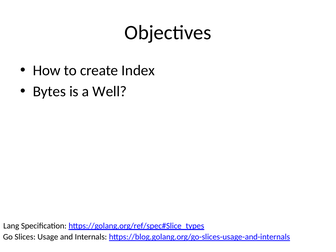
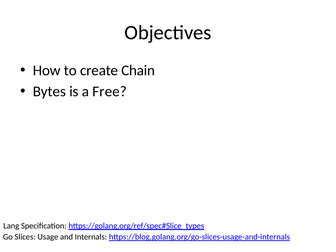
Index: Index -> Chain
Well: Well -> Free
